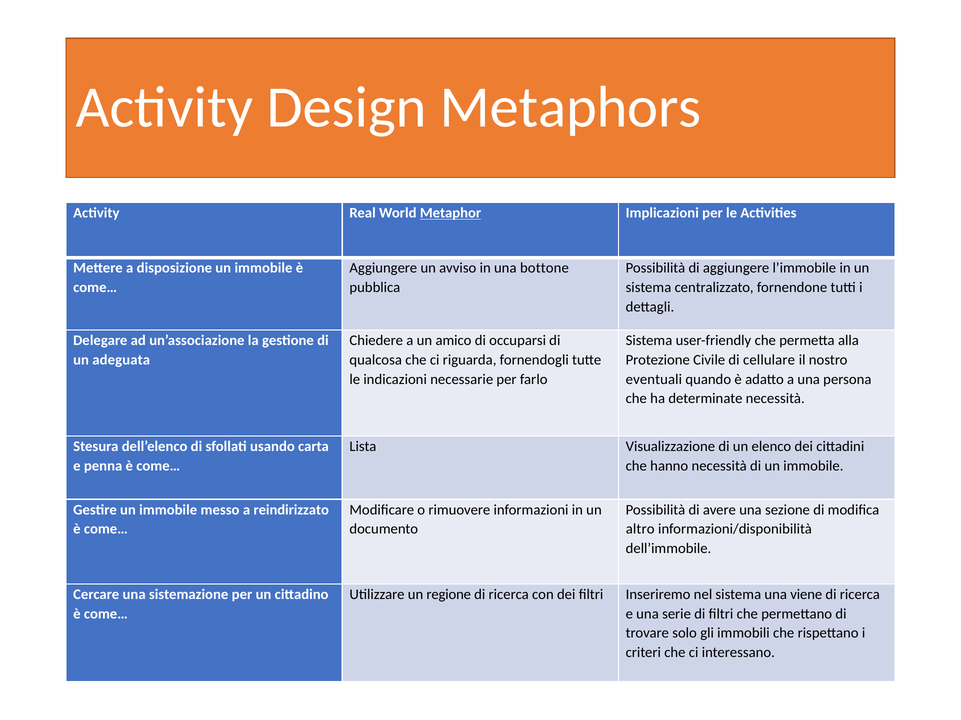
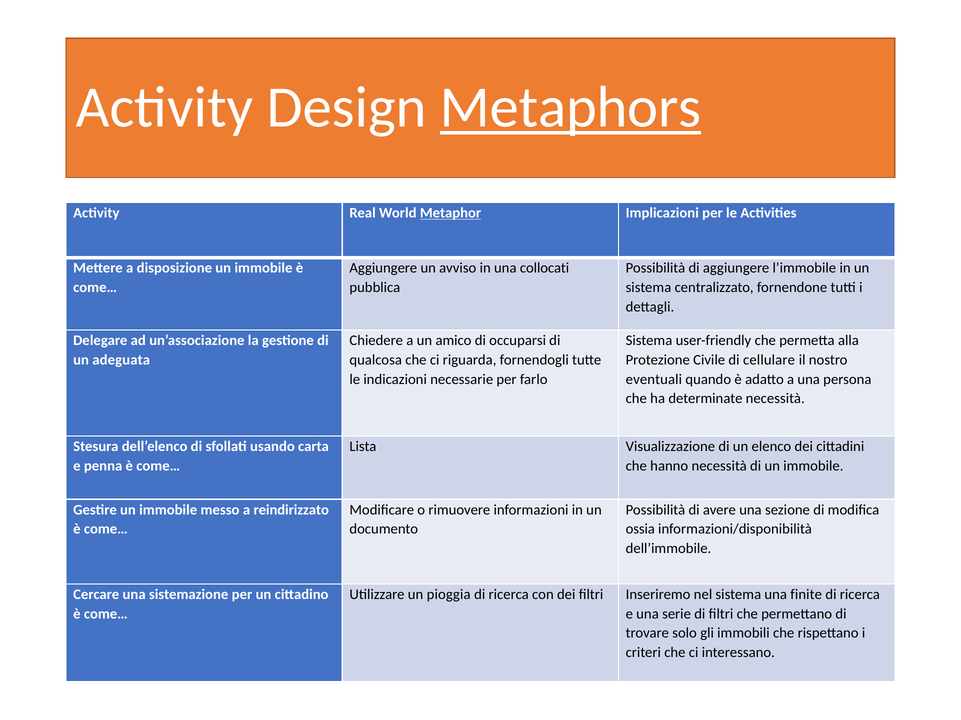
Metaphors underline: none -> present
bottone: bottone -> collocati
altro: altro -> ossia
regione: regione -> pioggia
viene: viene -> finite
